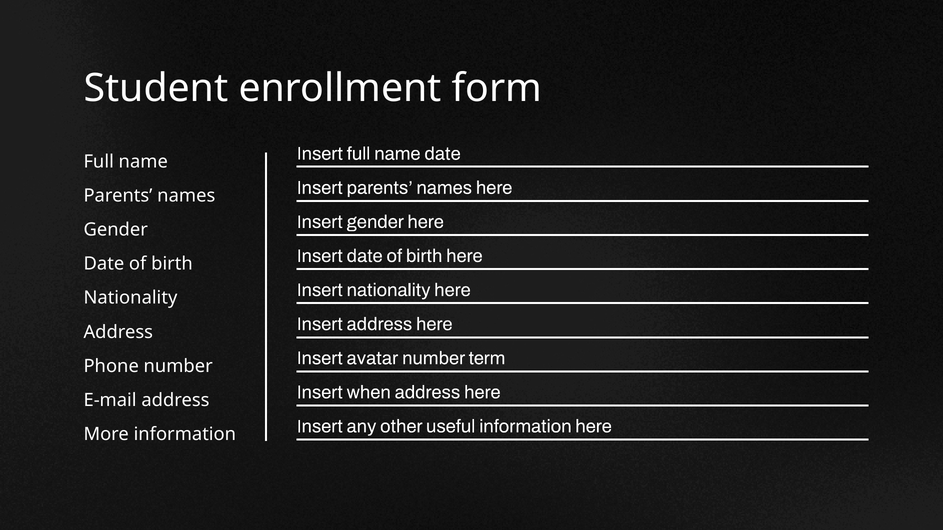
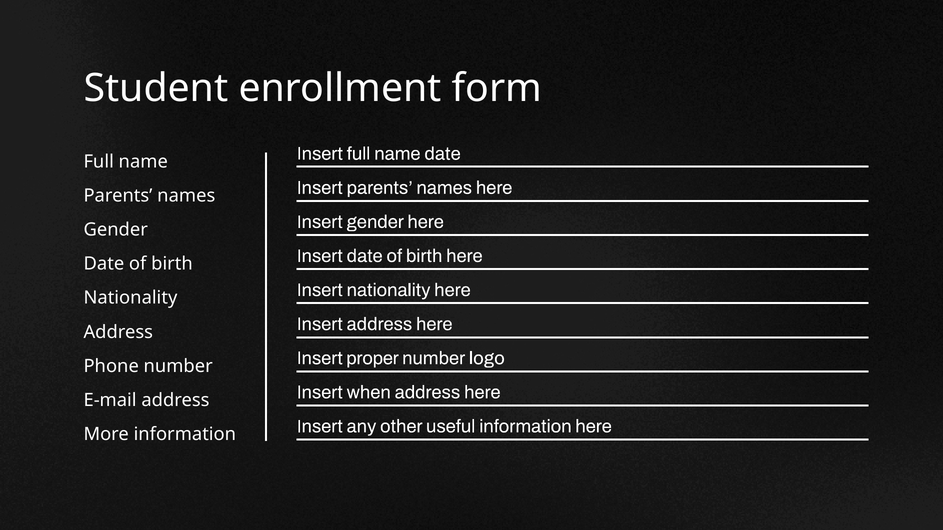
avatar: avatar -> proper
term: term -> logo
